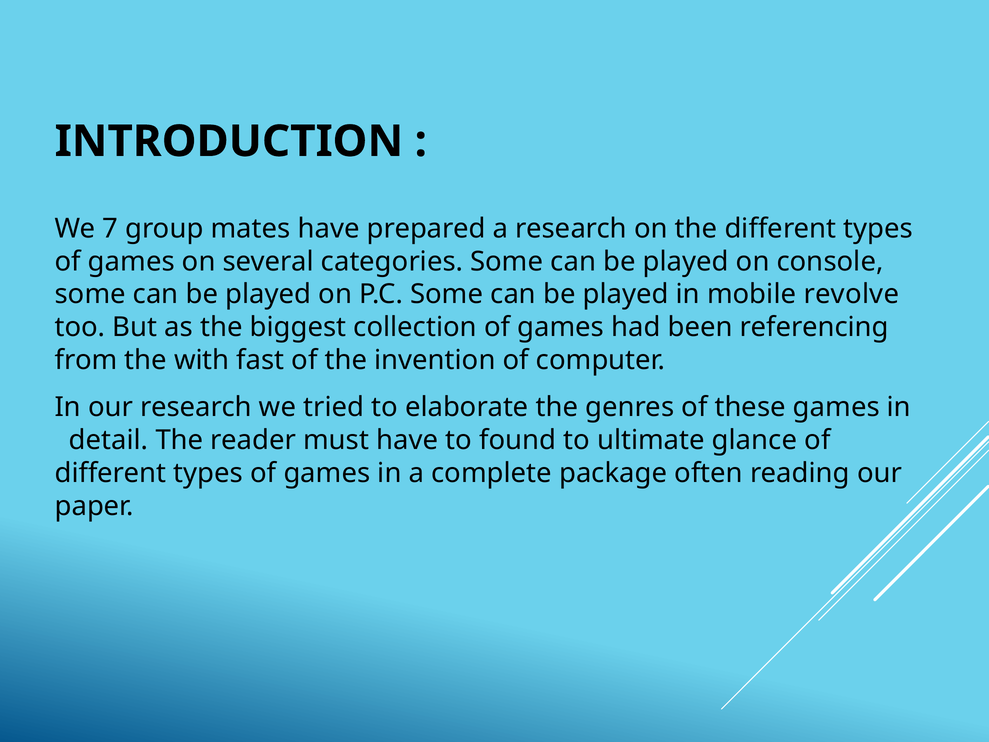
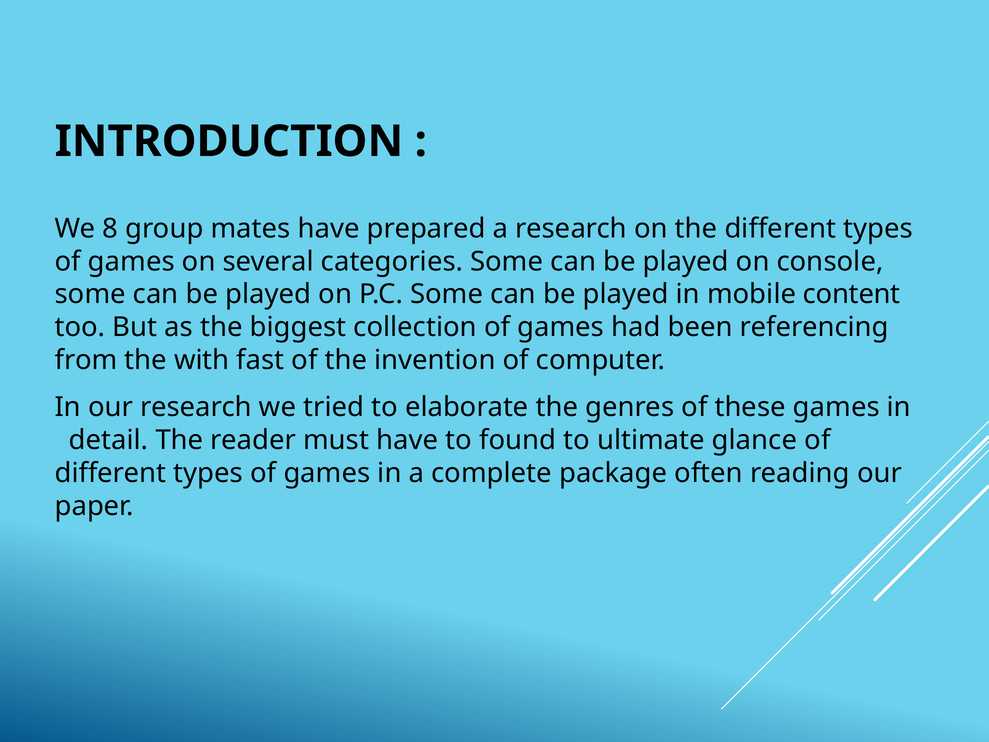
7: 7 -> 8
revolve: revolve -> content
